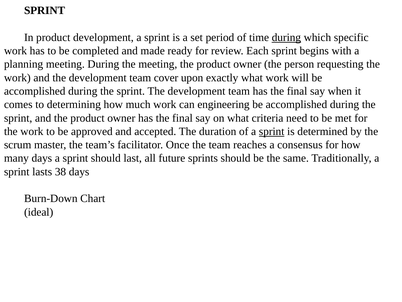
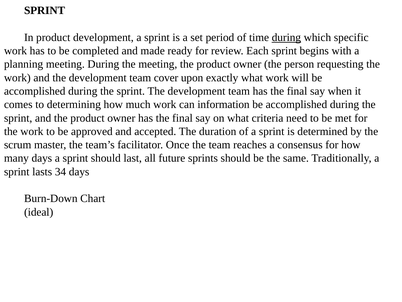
engineering: engineering -> information
sprint at (272, 131) underline: present -> none
38: 38 -> 34
